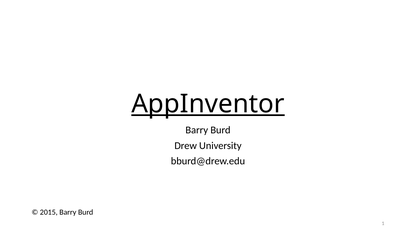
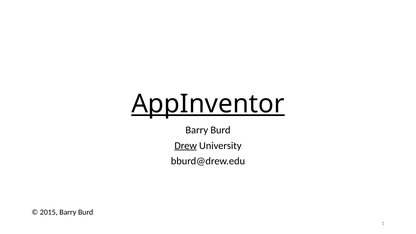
Drew underline: none -> present
